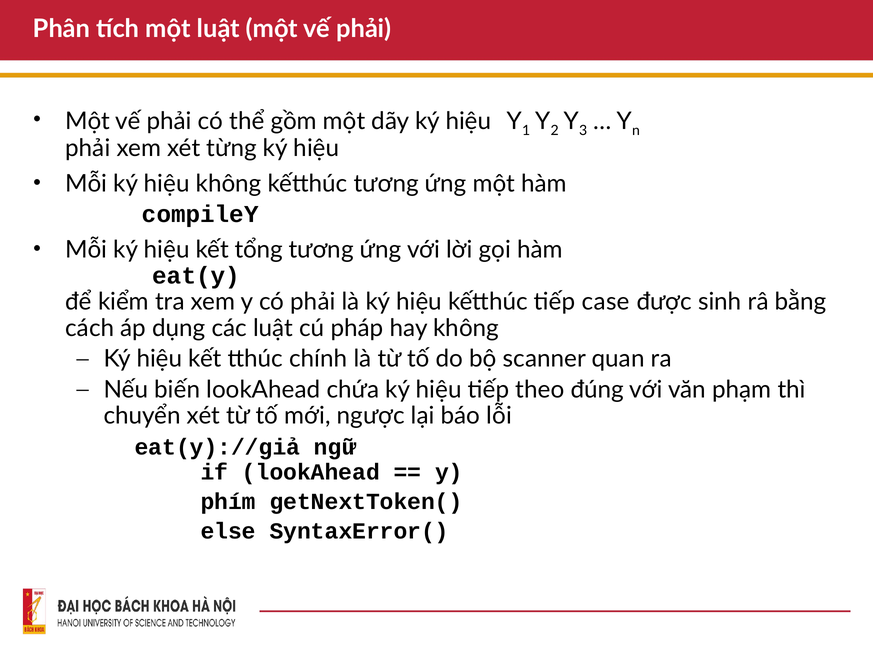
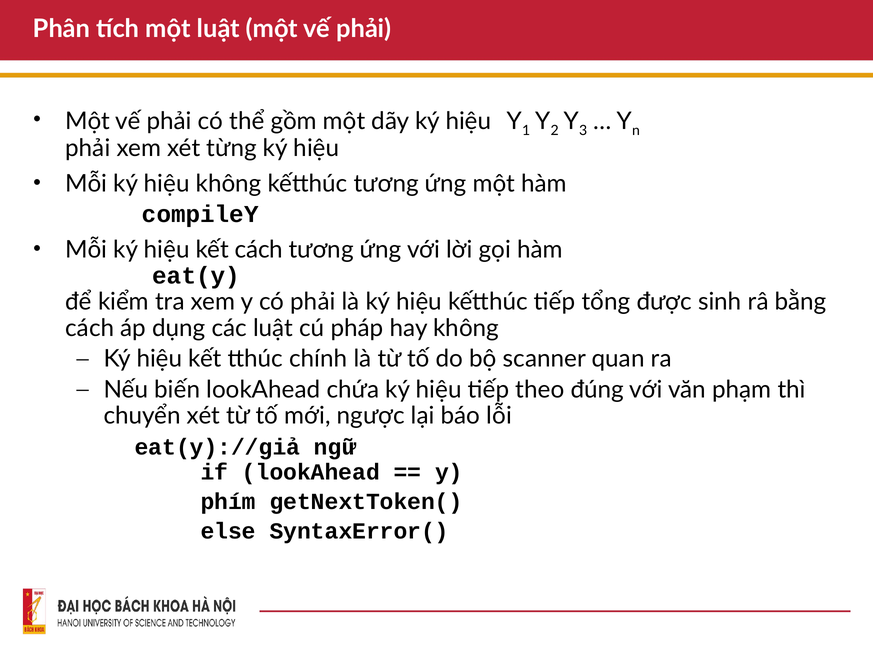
kết tổng: tổng -> cách
case: case -> tổng
